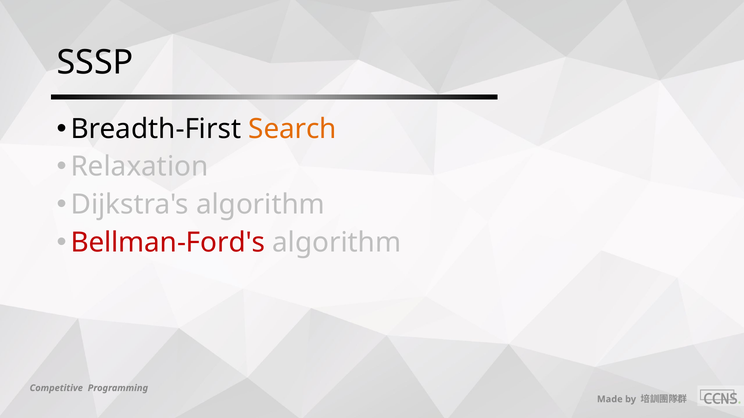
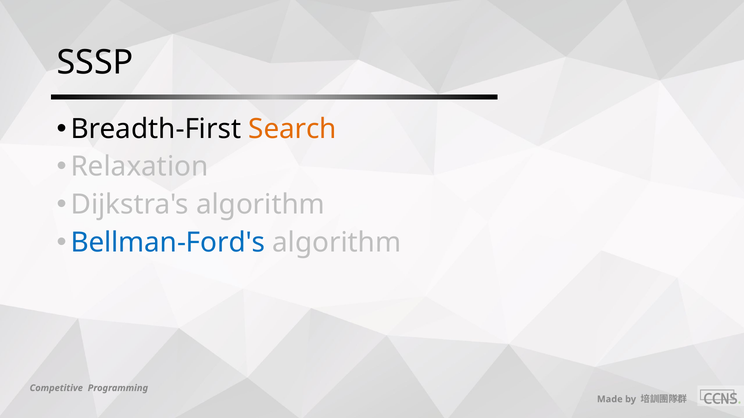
Bellman-Ford's colour: red -> blue
